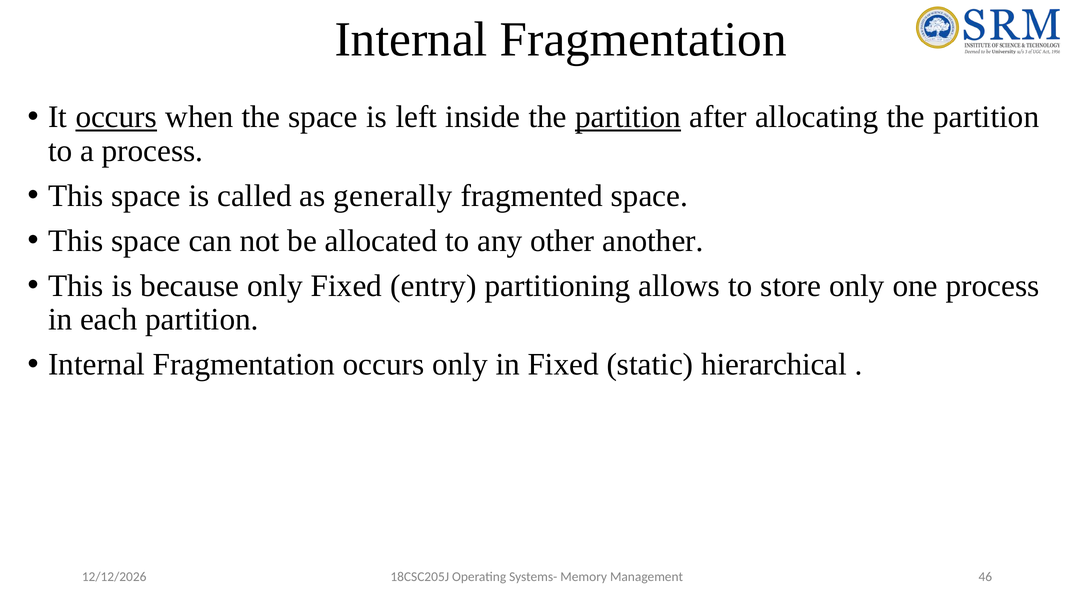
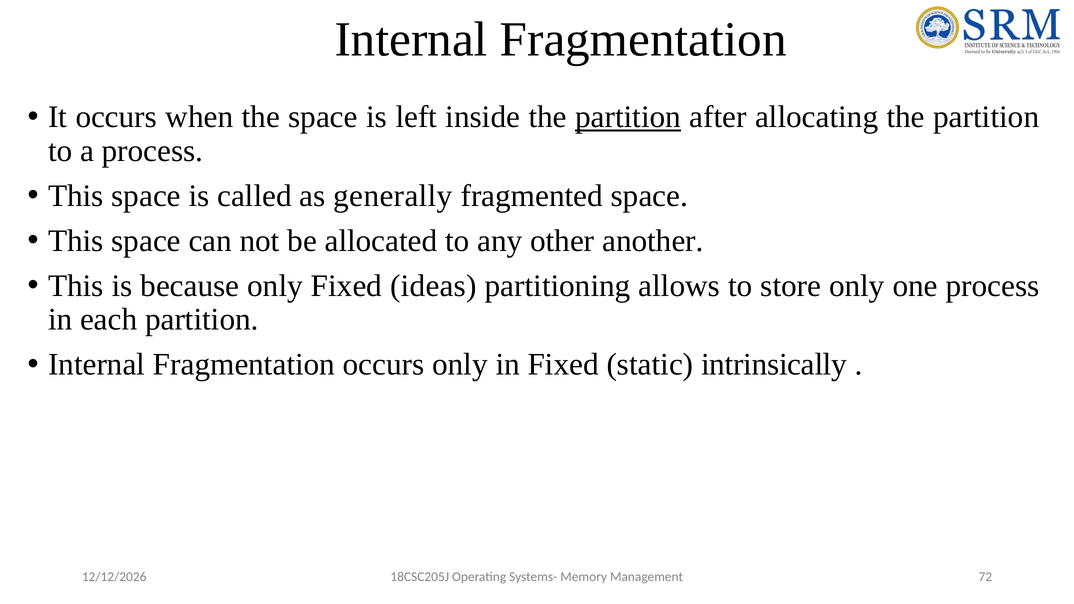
occurs at (116, 117) underline: present -> none
entry: entry -> ideas
hierarchical: hierarchical -> intrinsically
46: 46 -> 72
